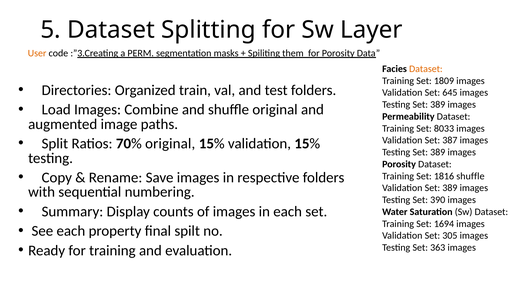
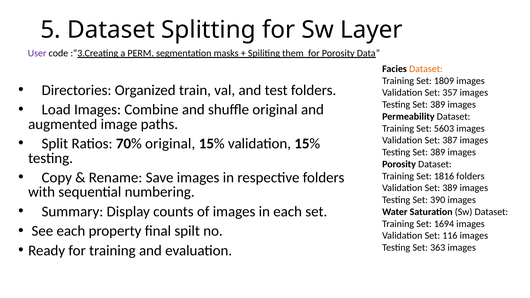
User colour: orange -> purple
645: 645 -> 357
8033: 8033 -> 5603
1816 shuffle: shuffle -> folders
305: 305 -> 116
